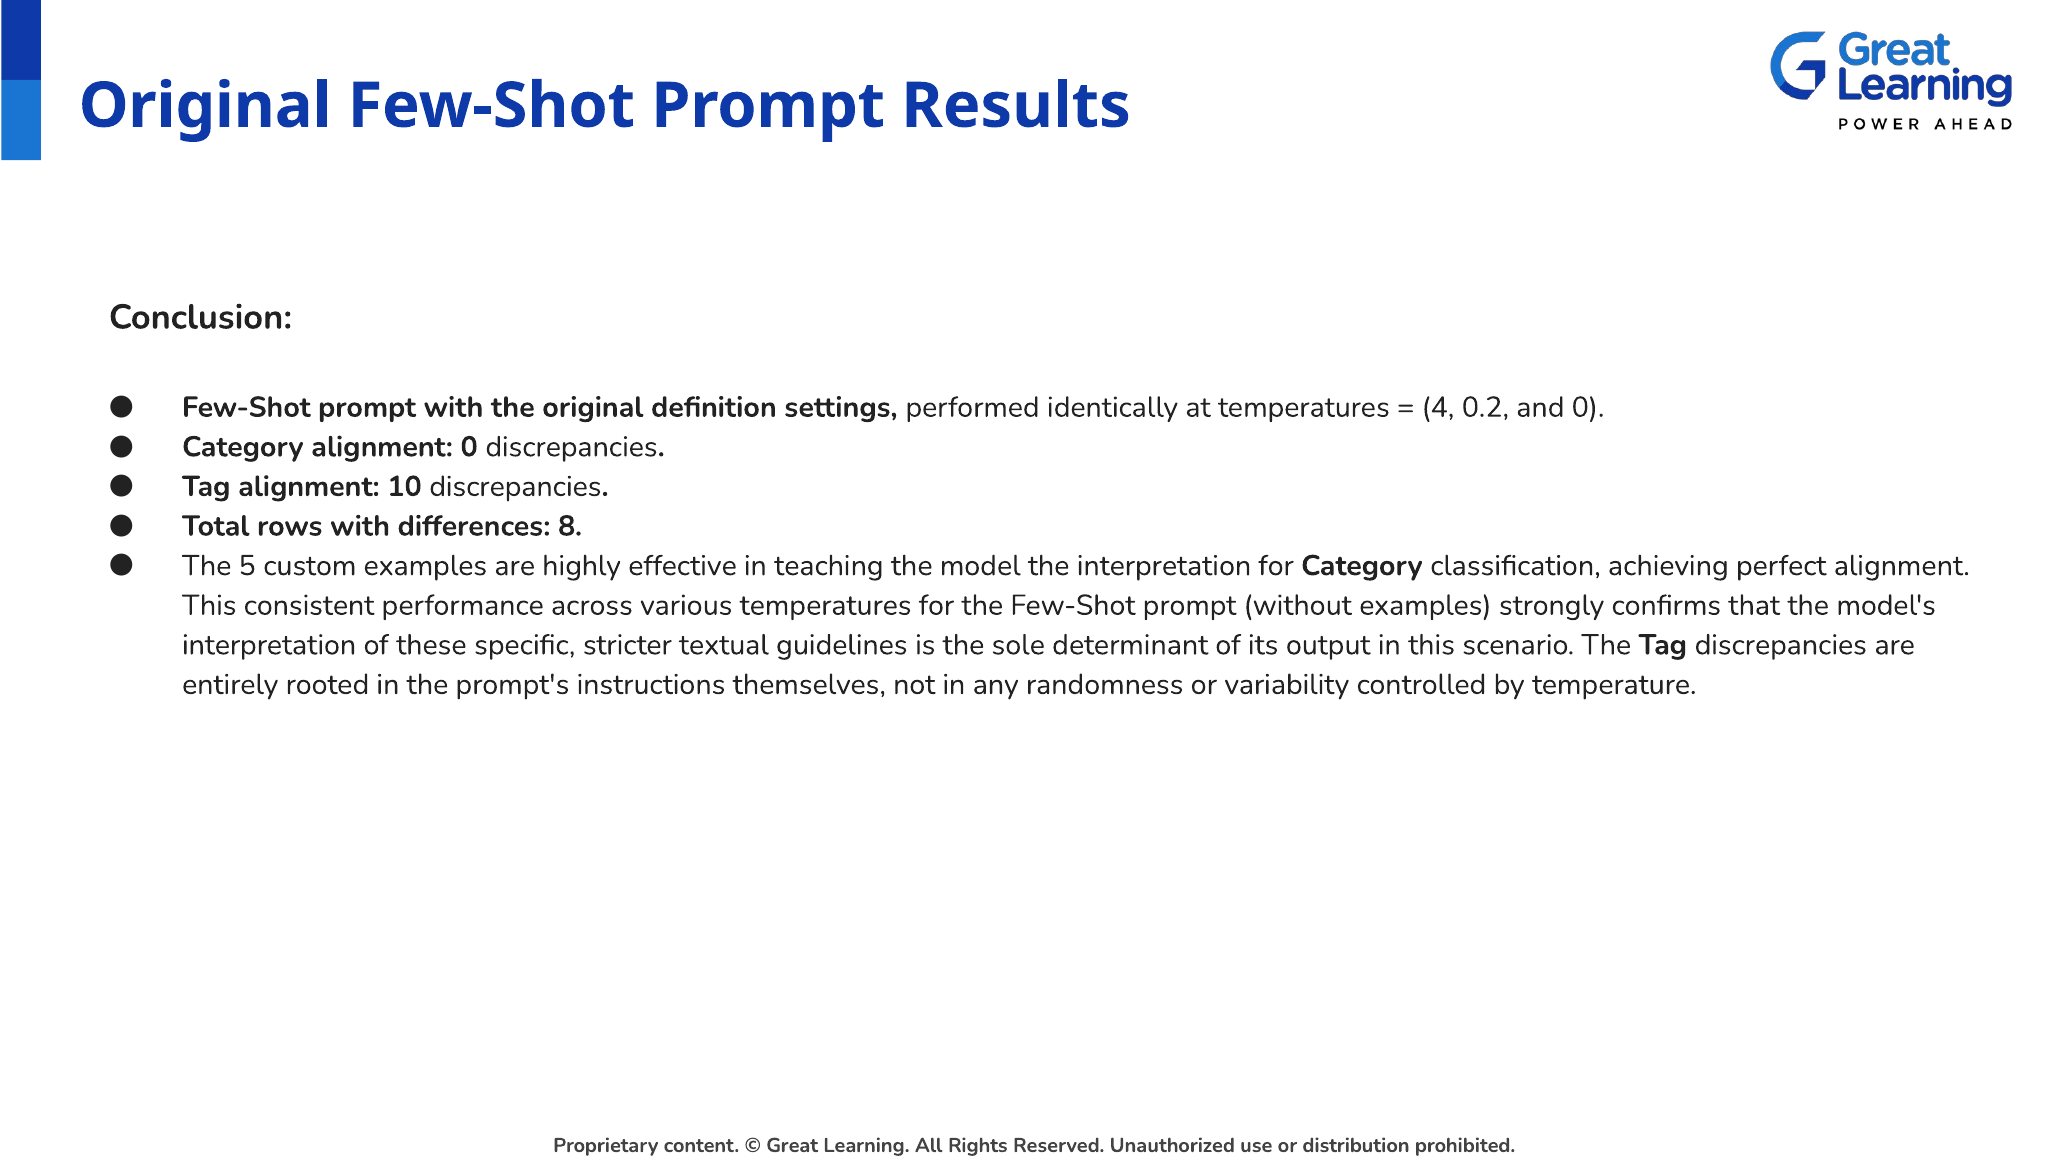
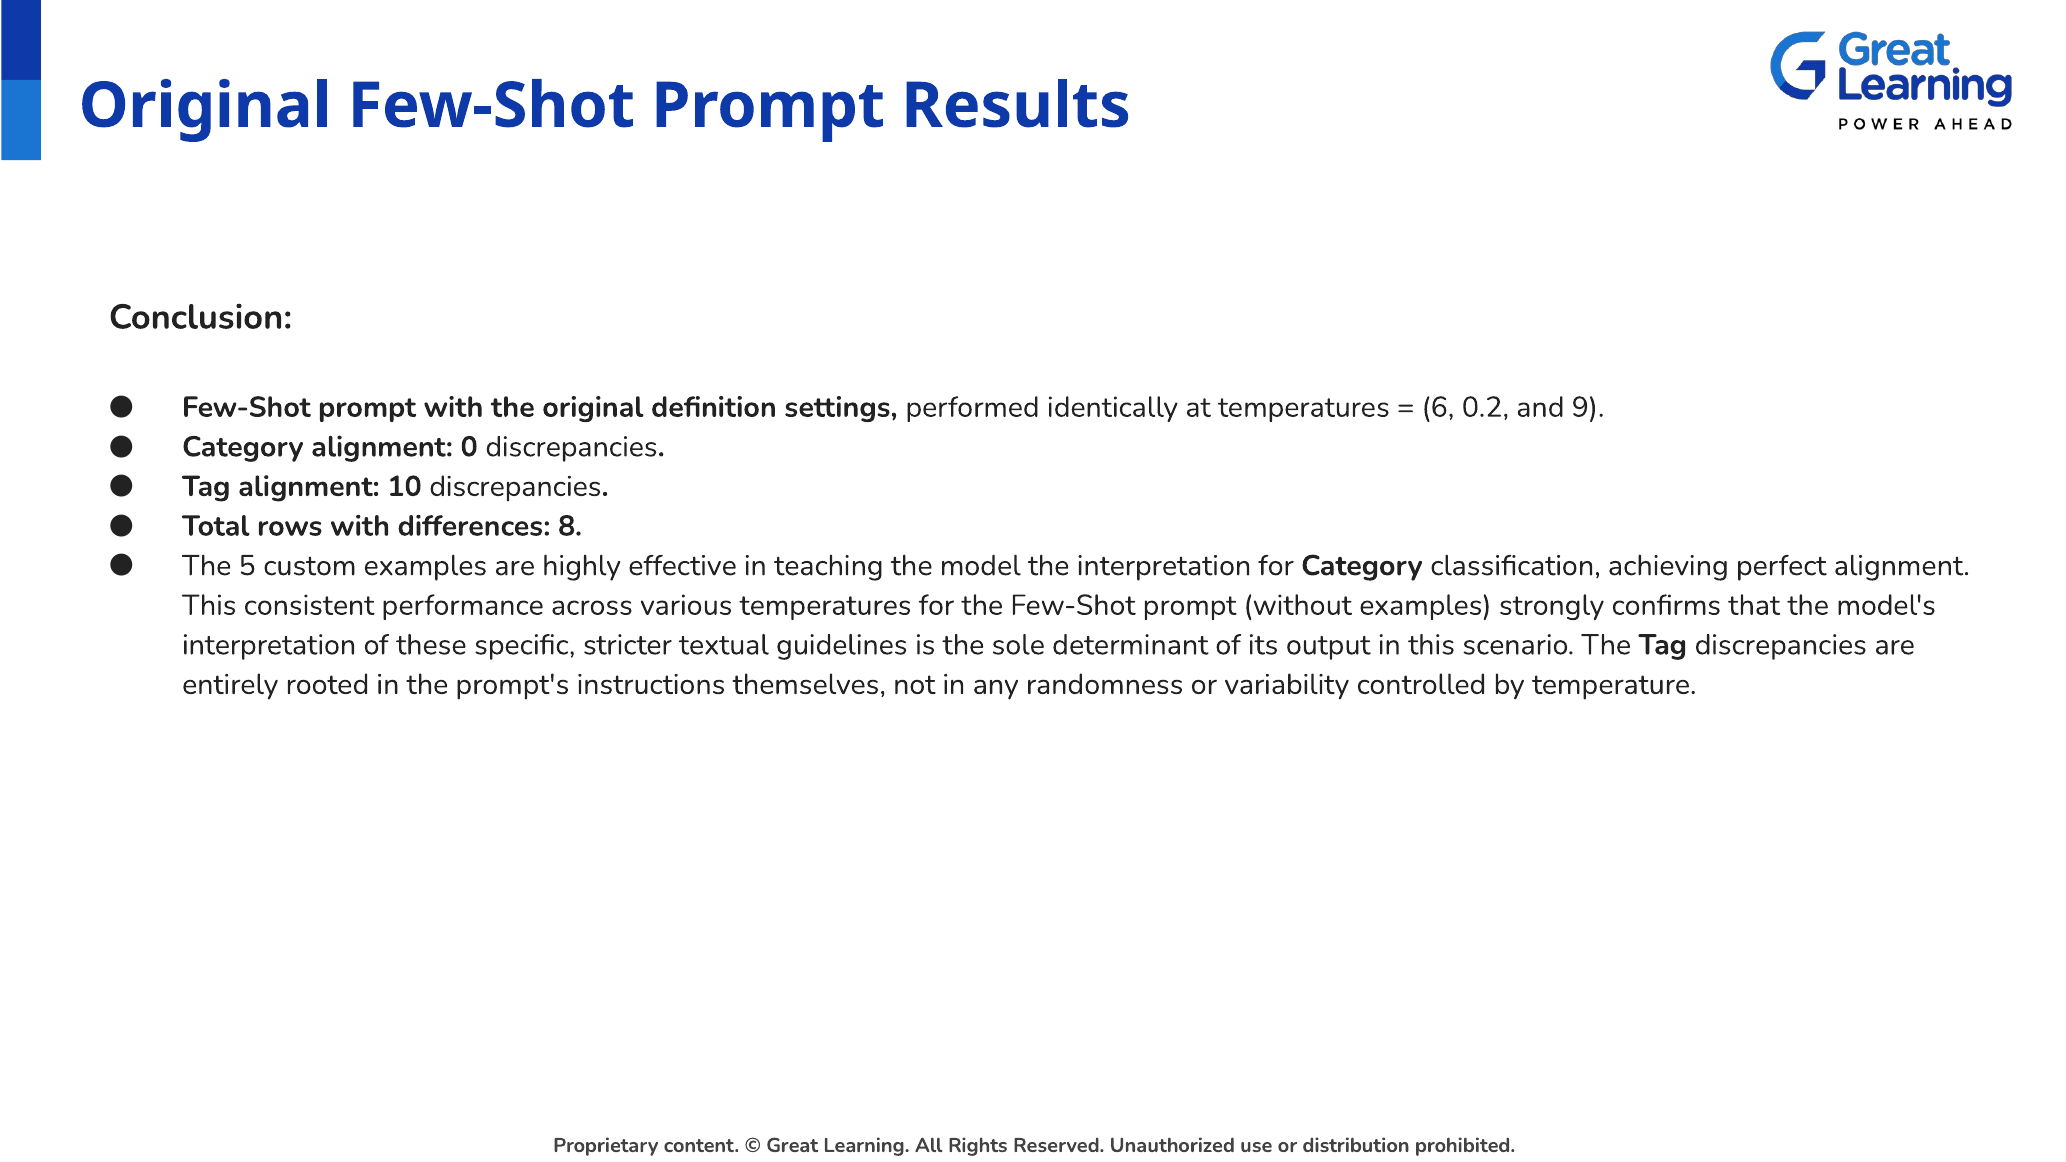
4: 4 -> 6
and 0: 0 -> 9
